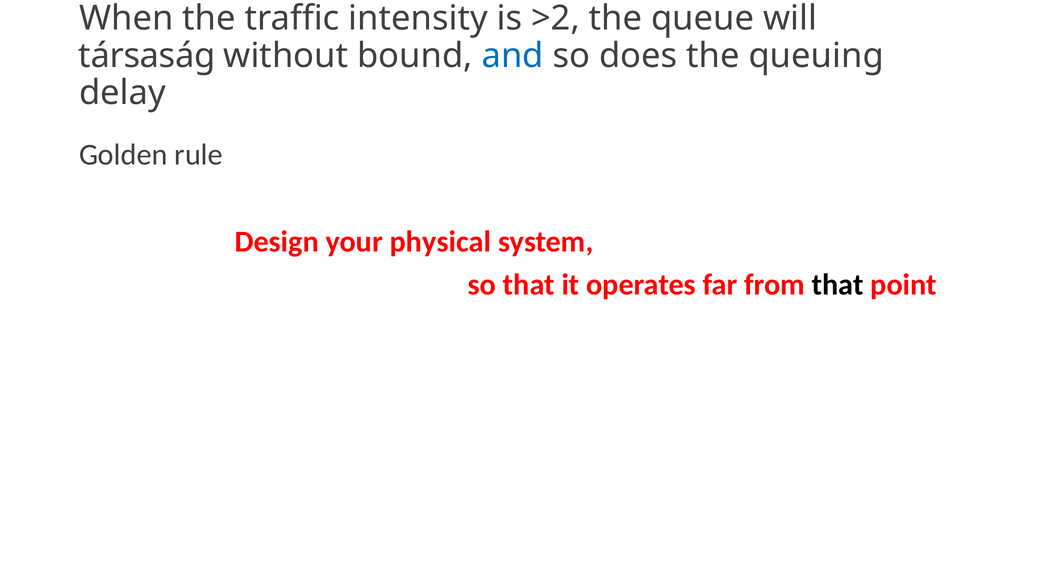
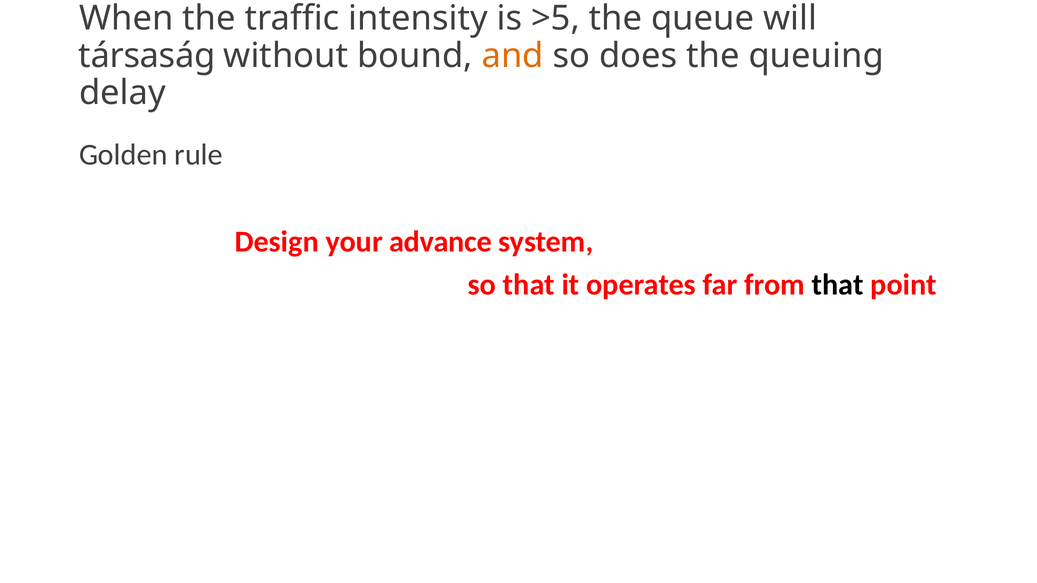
>2: >2 -> >5
and colour: blue -> orange
physical: physical -> advance
